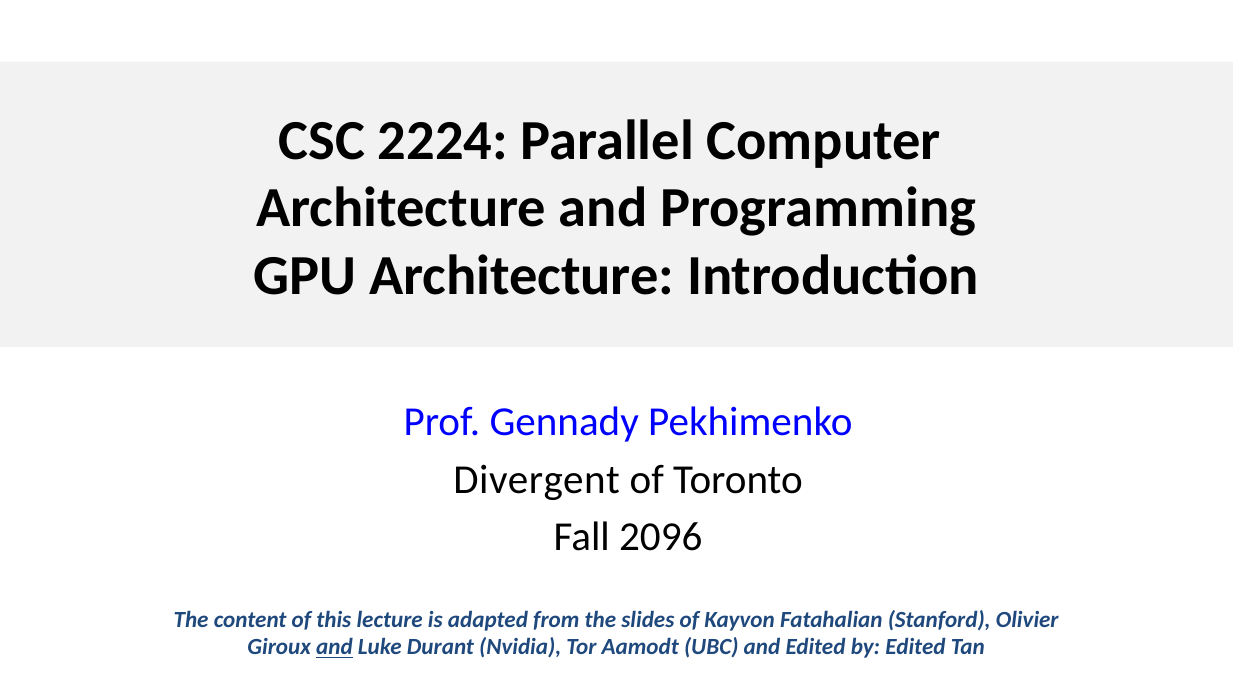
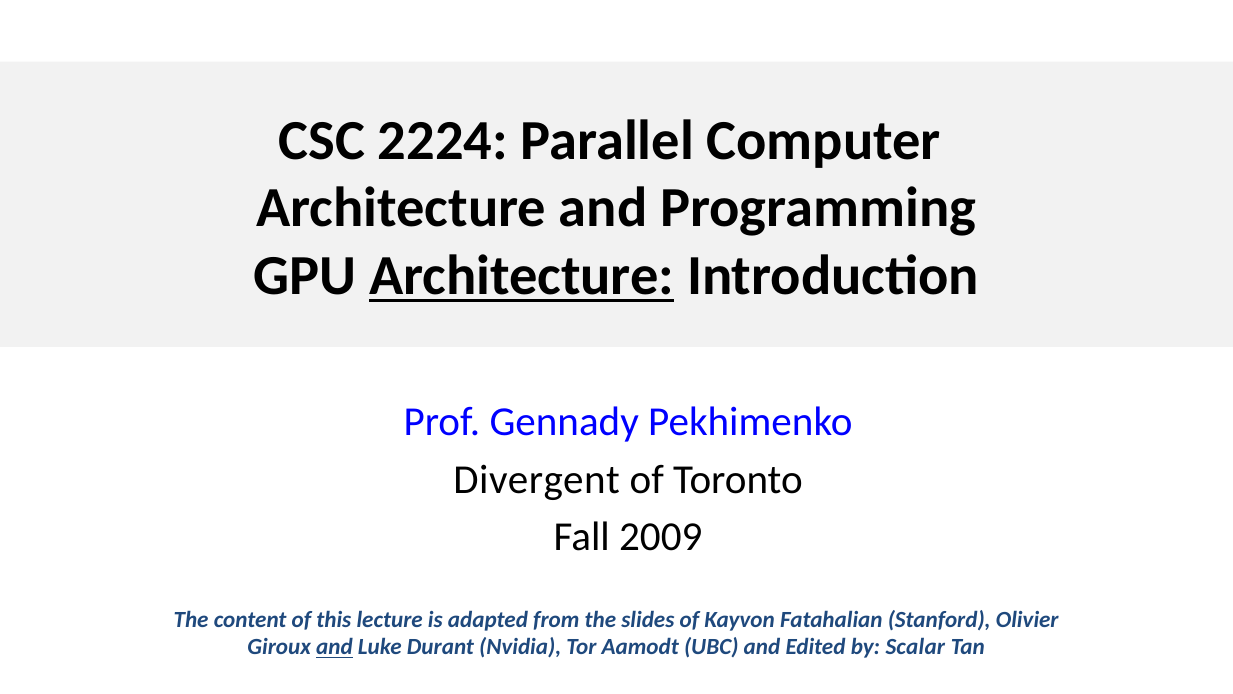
Architecture at (522, 276) underline: none -> present
2096: 2096 -> 2009
by Edited: Edited -> Scalar
